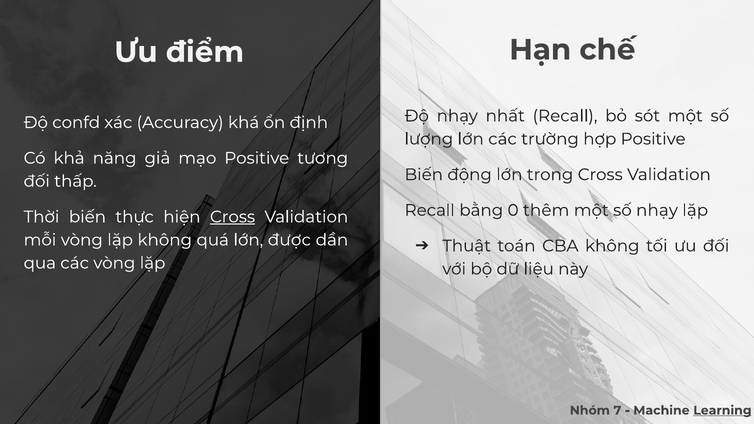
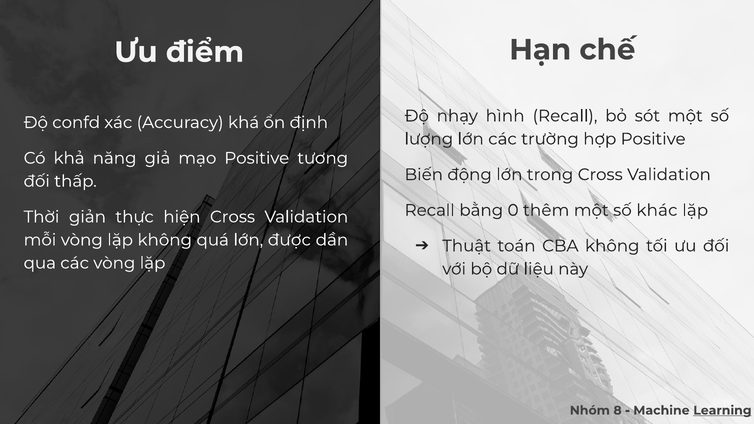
nhất: nhất -> hình
số nhạy: nhạy -> khác
Thời biến: biến -> giản
Cross at (233, 217) underline: present -> none
7: 7 -> 8
